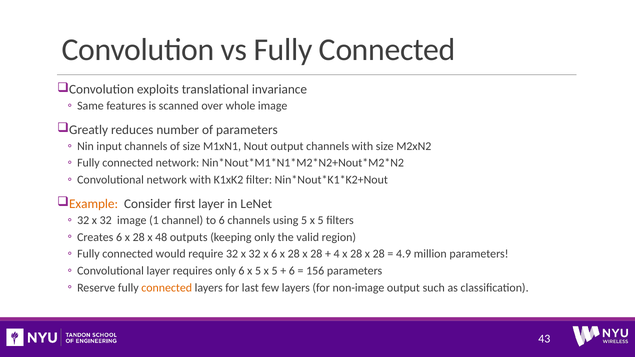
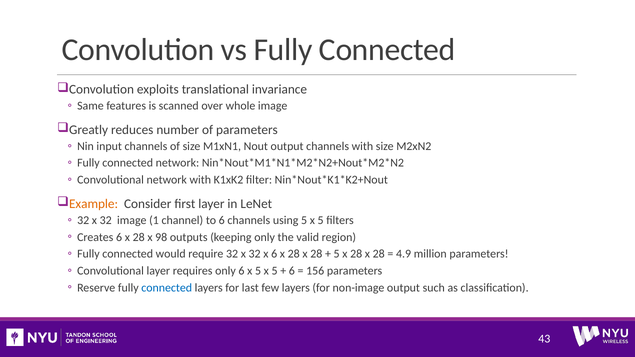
48: 48 -> 98
4 at (337, 254): 4 -> 5
connected at (167, 288) colour: orange -> blue
